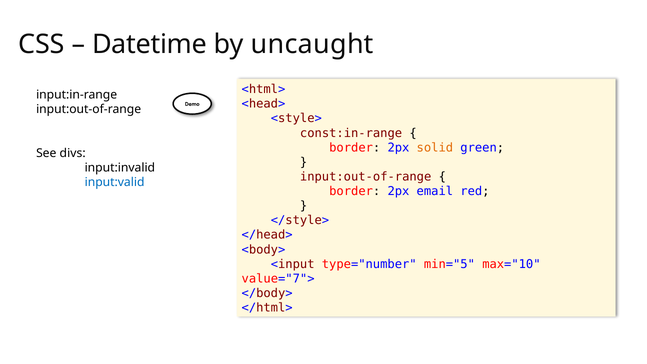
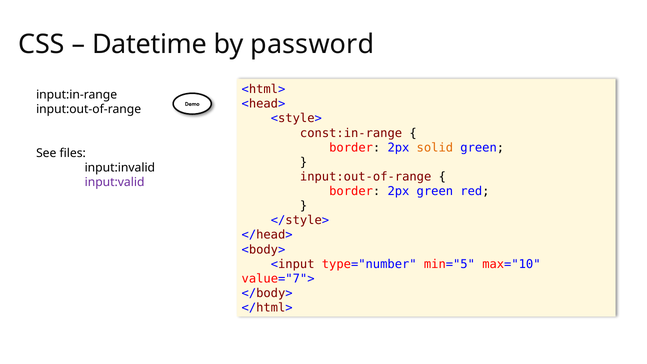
uncaught: uncaught -> password
divs: divs -> files
input:valid colour: blue -> purple
2px email: email -> green
